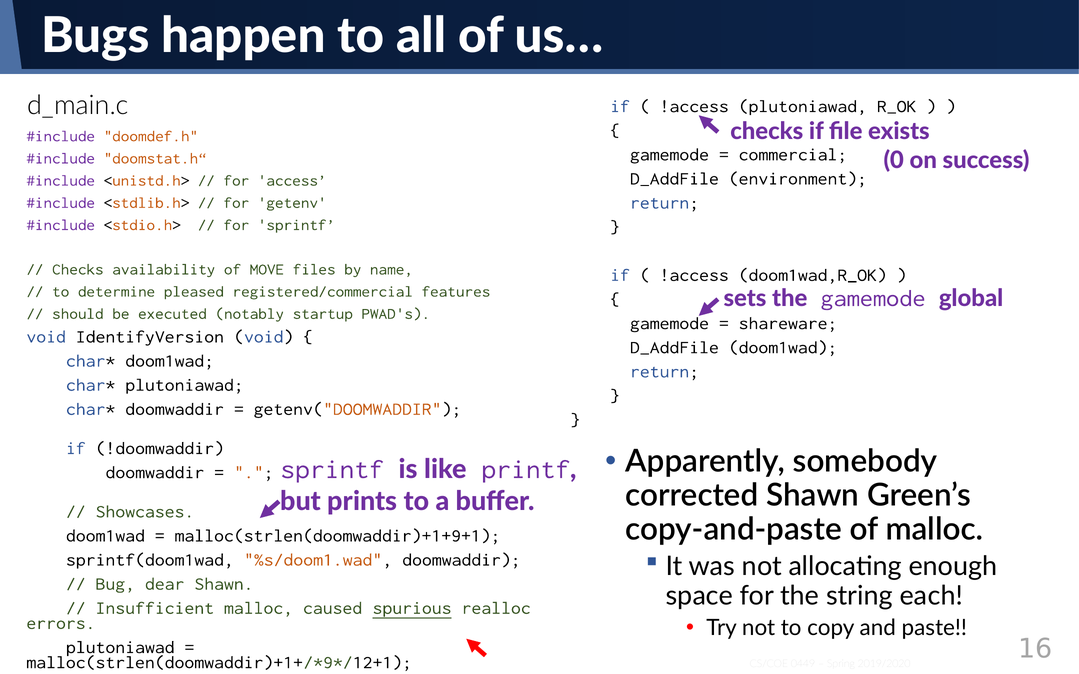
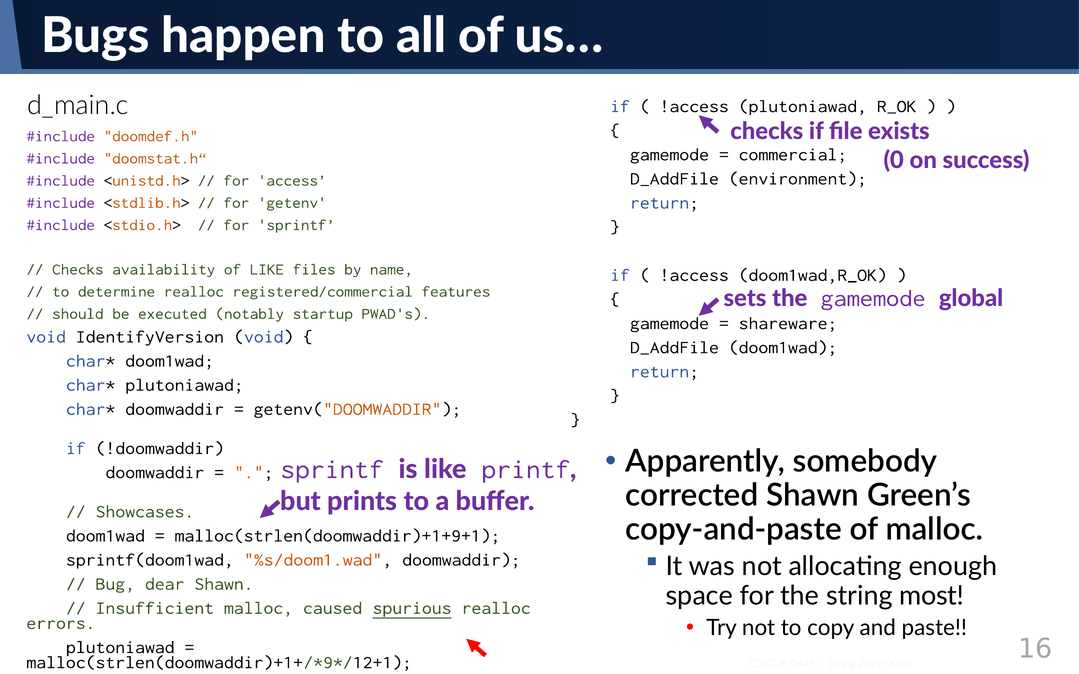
of MOVE: MOVE -> LIKE
determine pleased: pleased -> realloc
each: each -> most
